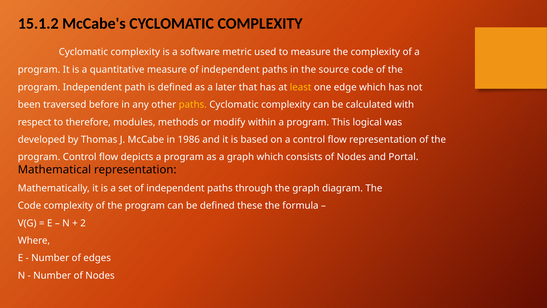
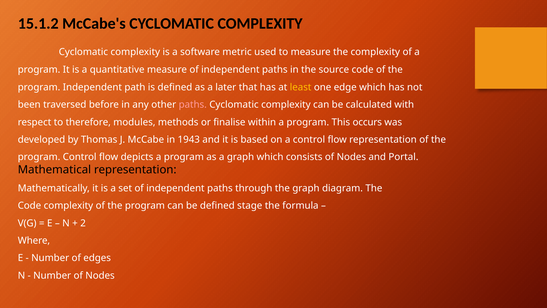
paths at (193, 105) colour: yellow -> pink
modify: modify -> finalise
logical: logical -> occurs
1986: 1986 -> 1943
these: these -> stage
